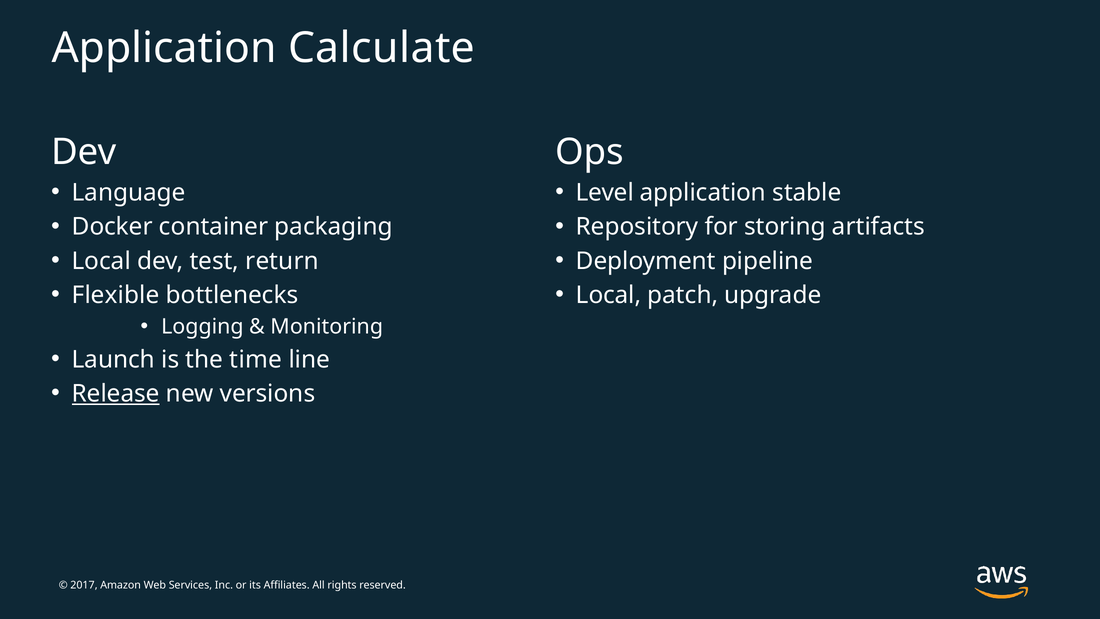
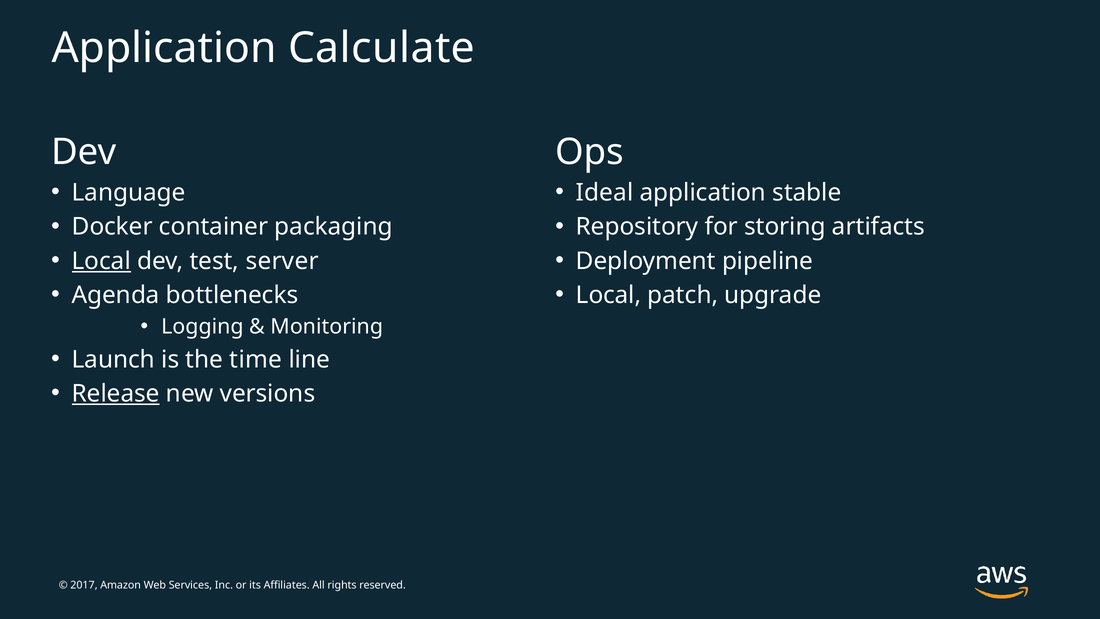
Level: Level -> Ideal
Local at (101, 261) underline: none -> present
return: return -> server
Flexible: Flexible -> Agenda
